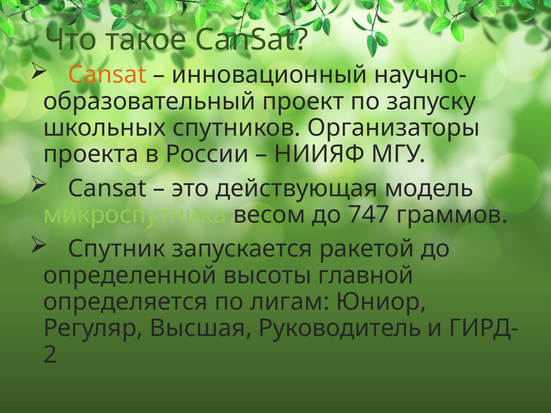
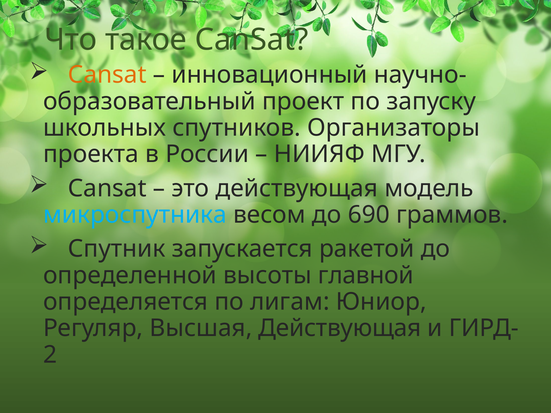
микроспутника colour: light green -> light blue
747: 747 -> 690
Высшая Руководитель: Руководитель -> Действующая
